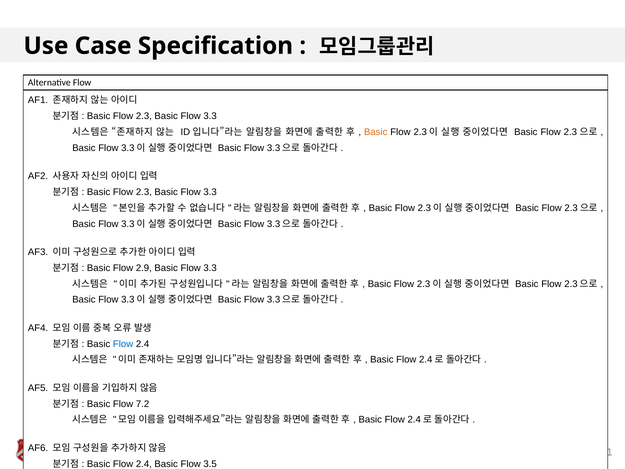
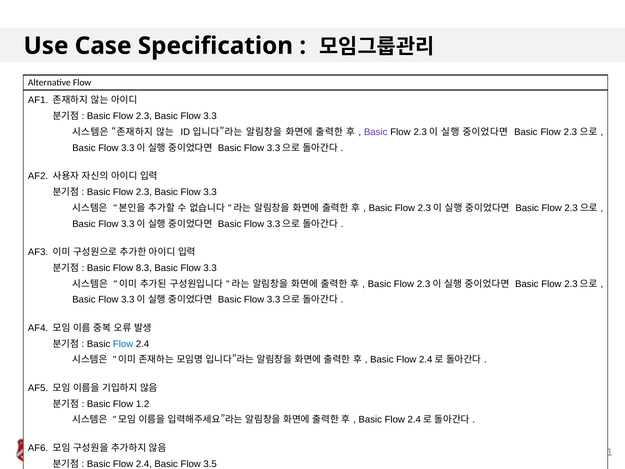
Basic at (376, 132) colour: orange -> purple
2.9: 2.9 -> 8.3
7.2: 7.2 -> 1.2
